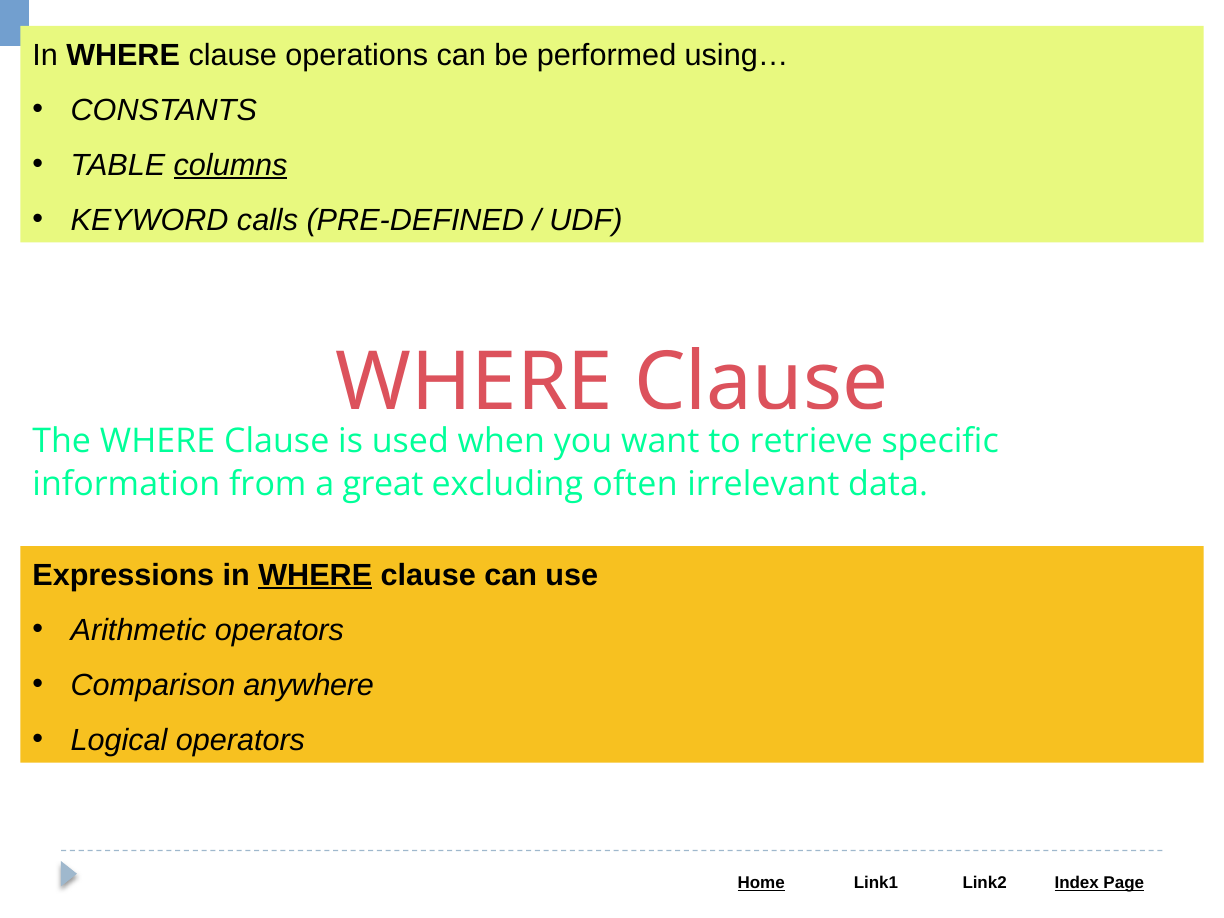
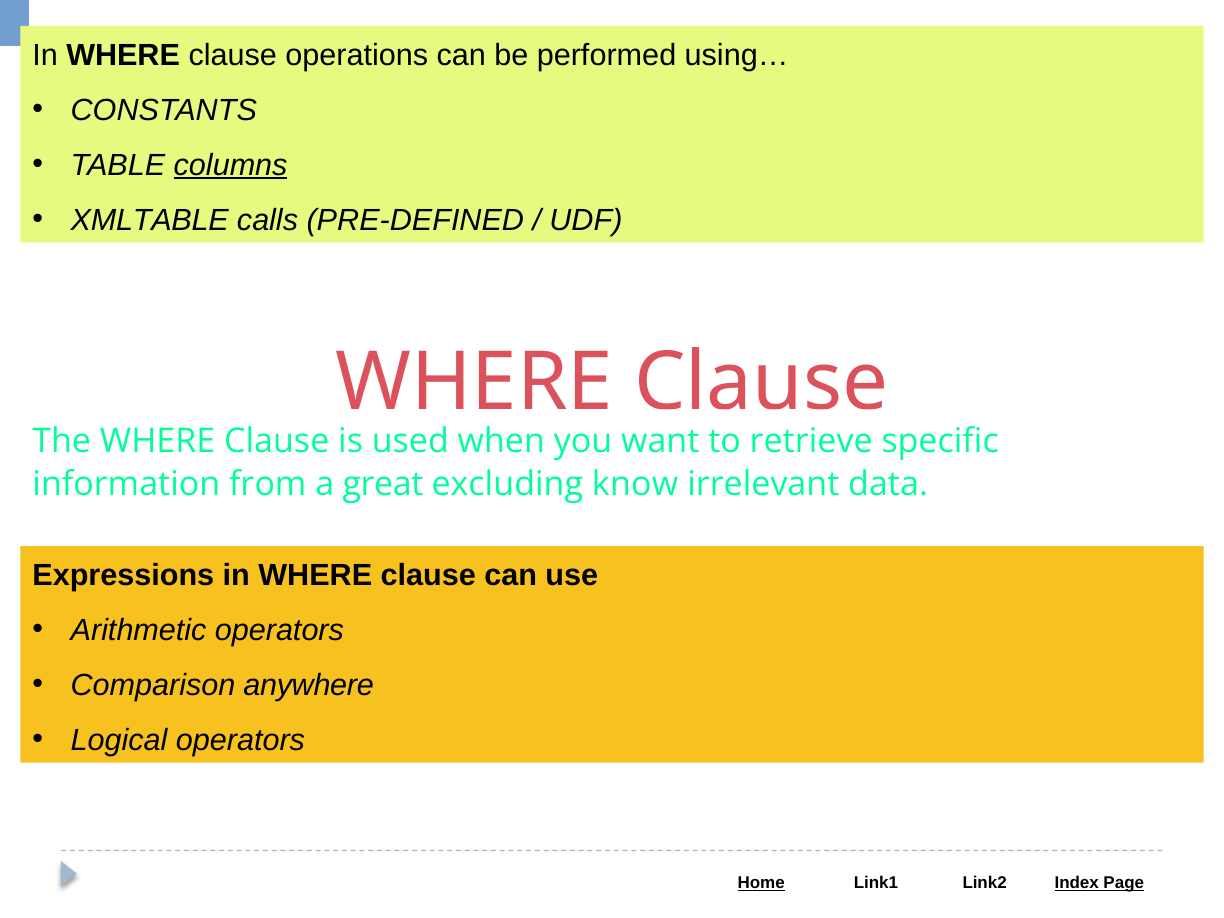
KEYWORD: KEYWORD -> XMLTABLE
often: often -> know
WHERE at (315, 575) underline: present -> none
